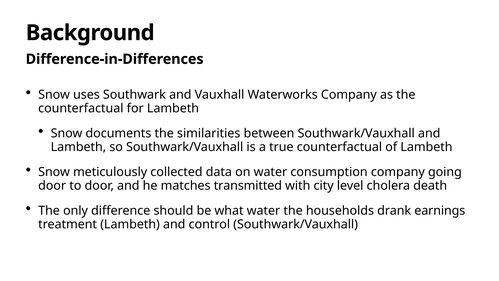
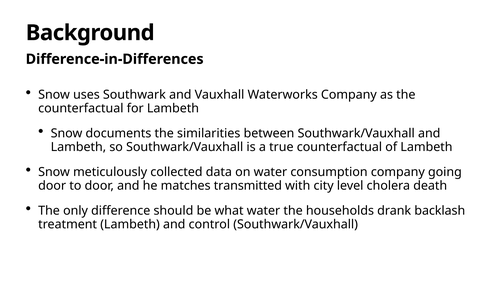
earnings: earnings -> backlash
